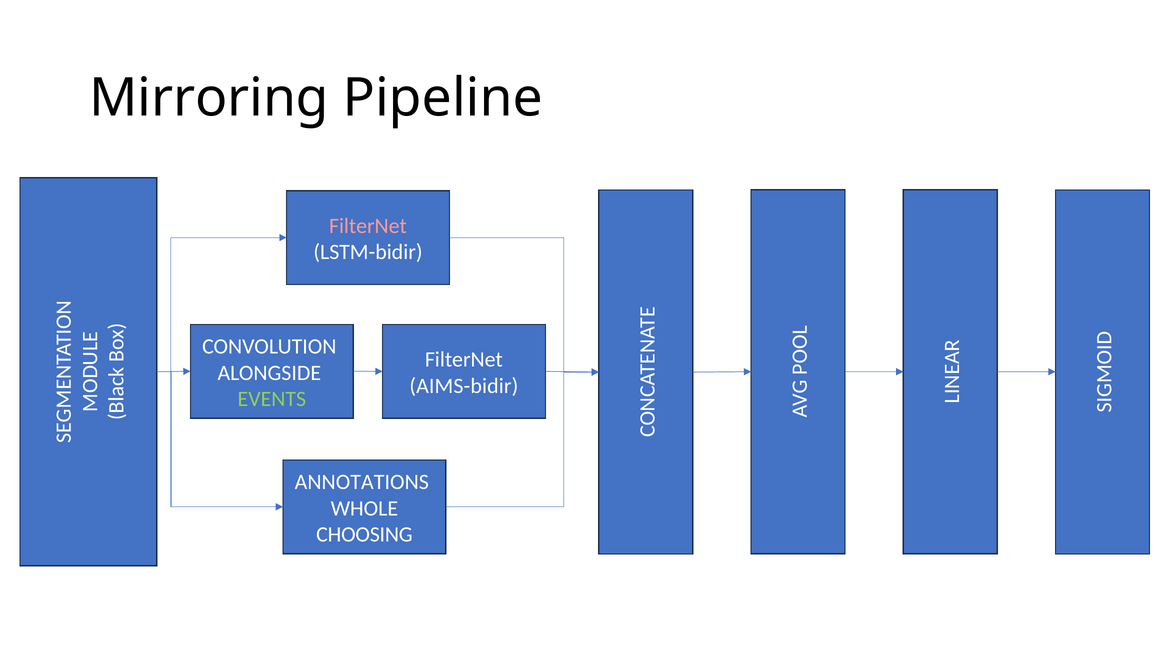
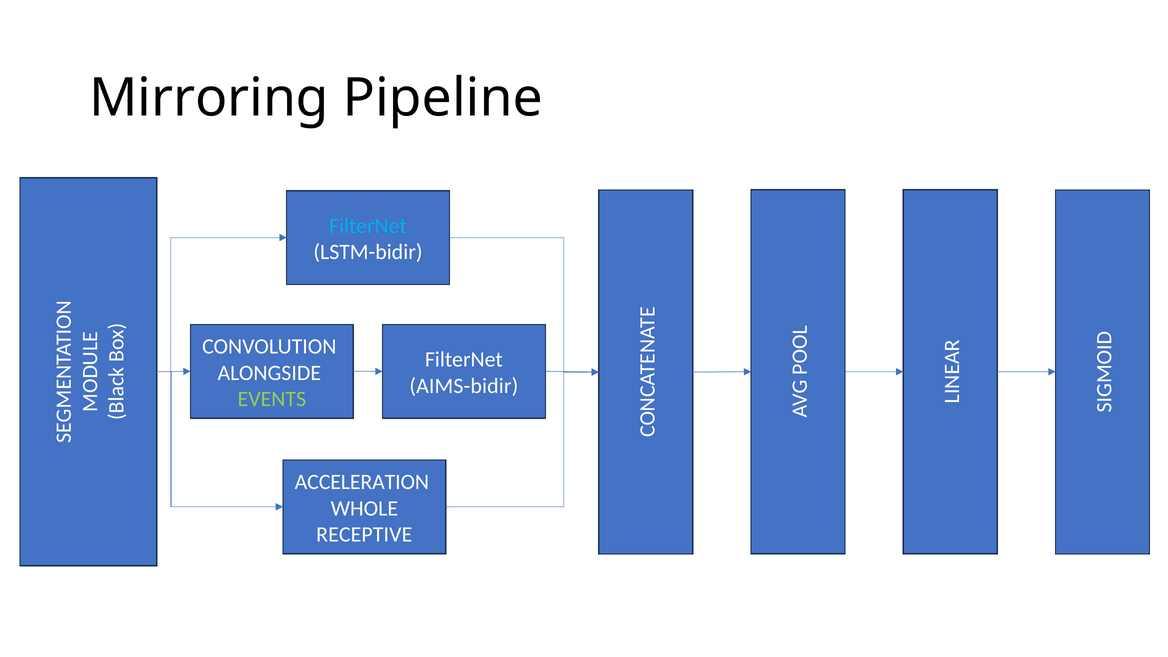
FilterNet at (368, 226) colour: pink -> light blue
ANNOTATIONS: ANNOTATIONS -> ACCELERATION
CHOOSING: CHOOSING -> RECEPTIVE
